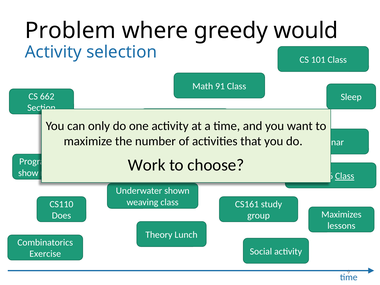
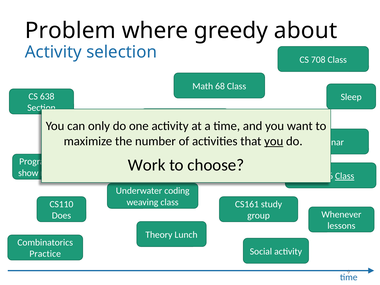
would: would -> about
101: 101 -> 708
91: 91 -> 68
662: 662 -> 638
you at (274, 141) underline: none -> present
shown: shown -> coding
Maximizes: Maximizes -> Whenever
Exercise at (45, 254): Exercise -> Practice
